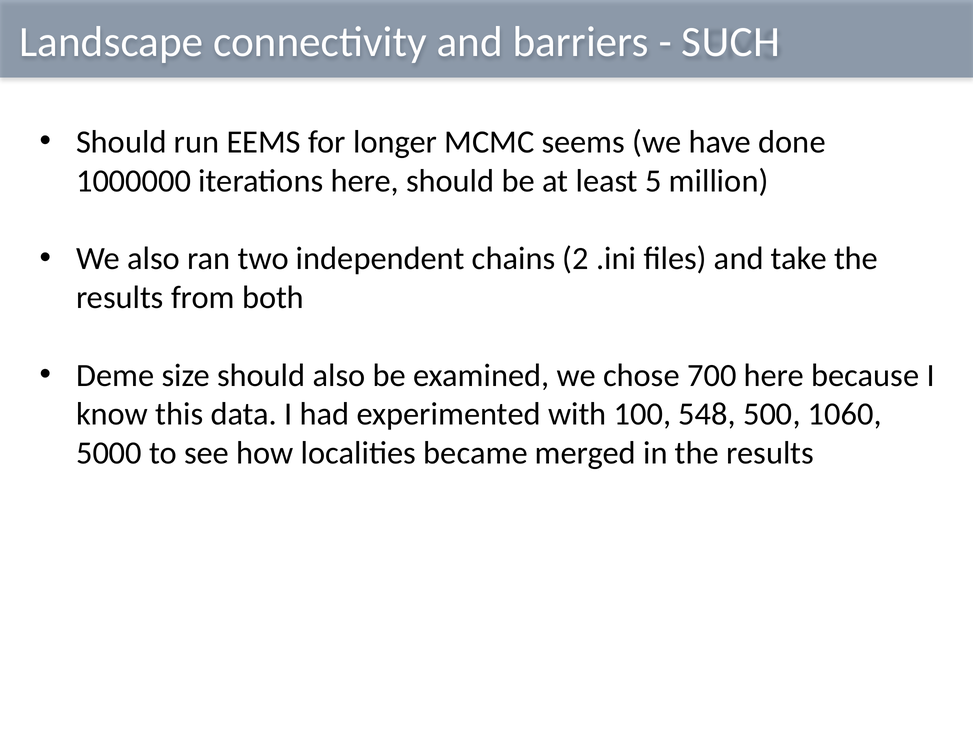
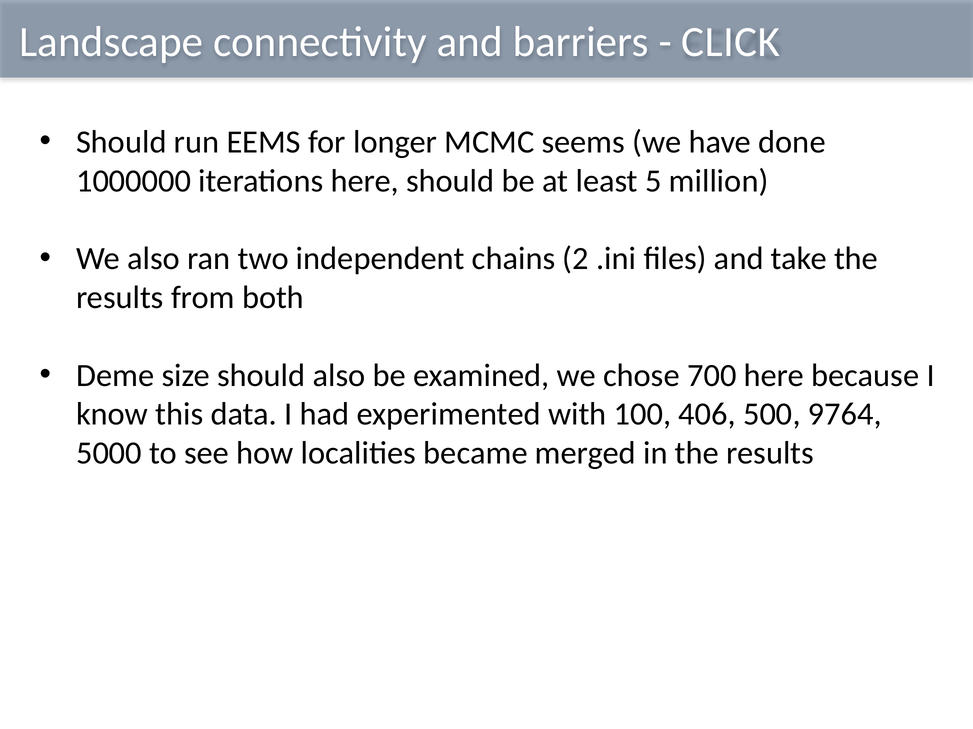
SUCH: SUCH -> CLICK
548: 548 -> 406
1060: 1060 -> 9764
